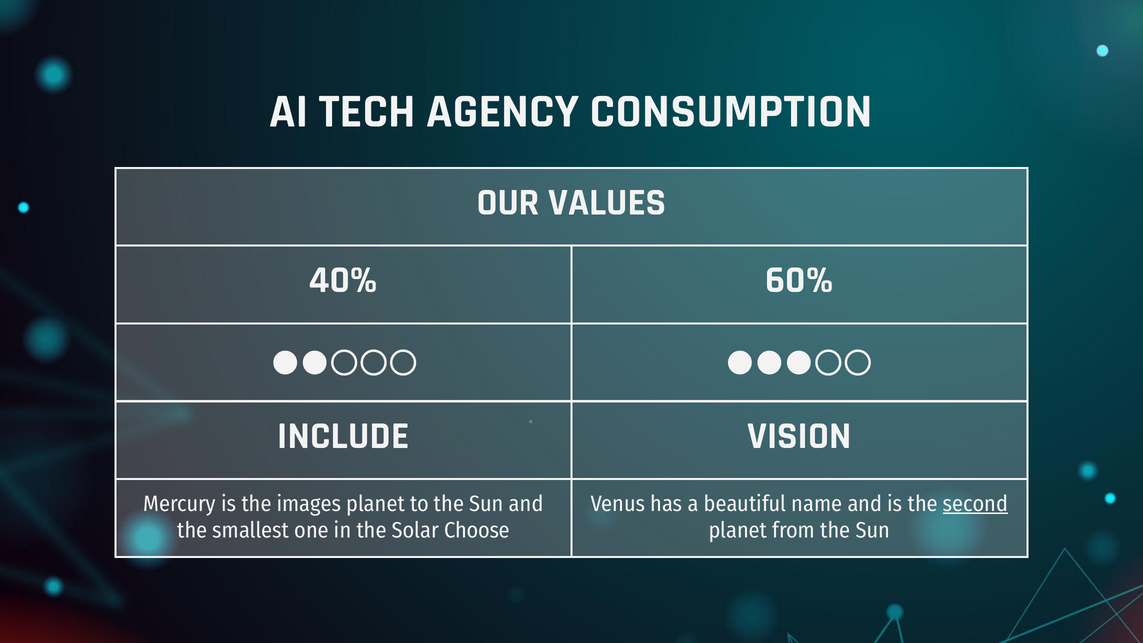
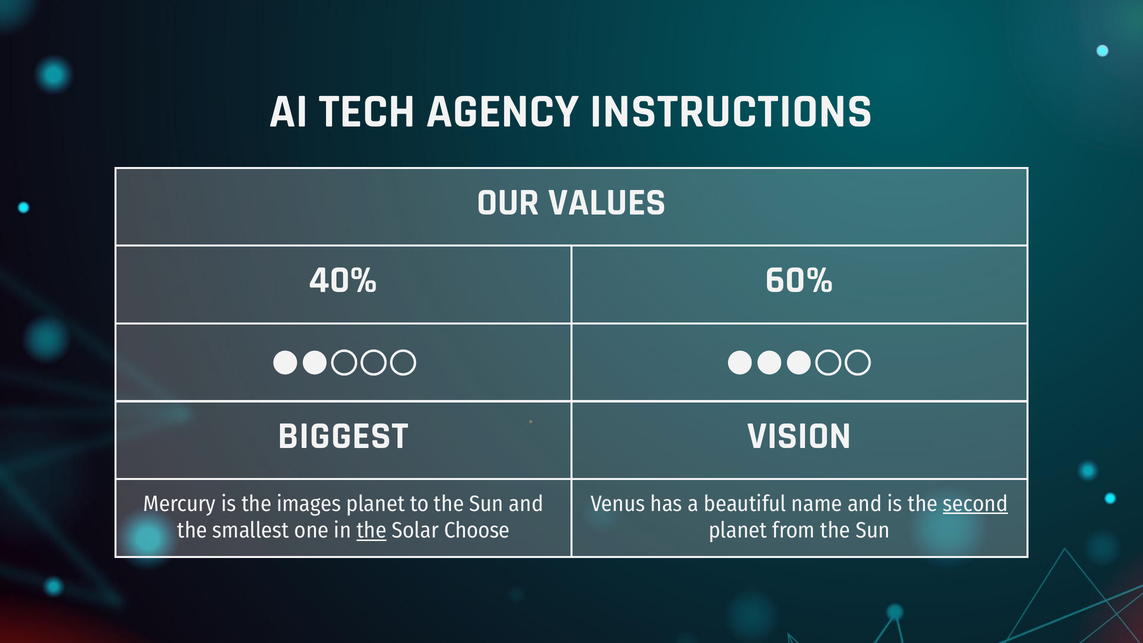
CONSUMPTION: CONSUMPTION -> INSTRUCTIONS
INCLUDE: INCLUDE -> BIGGEST
the at (372, 531) underline: none -> present
